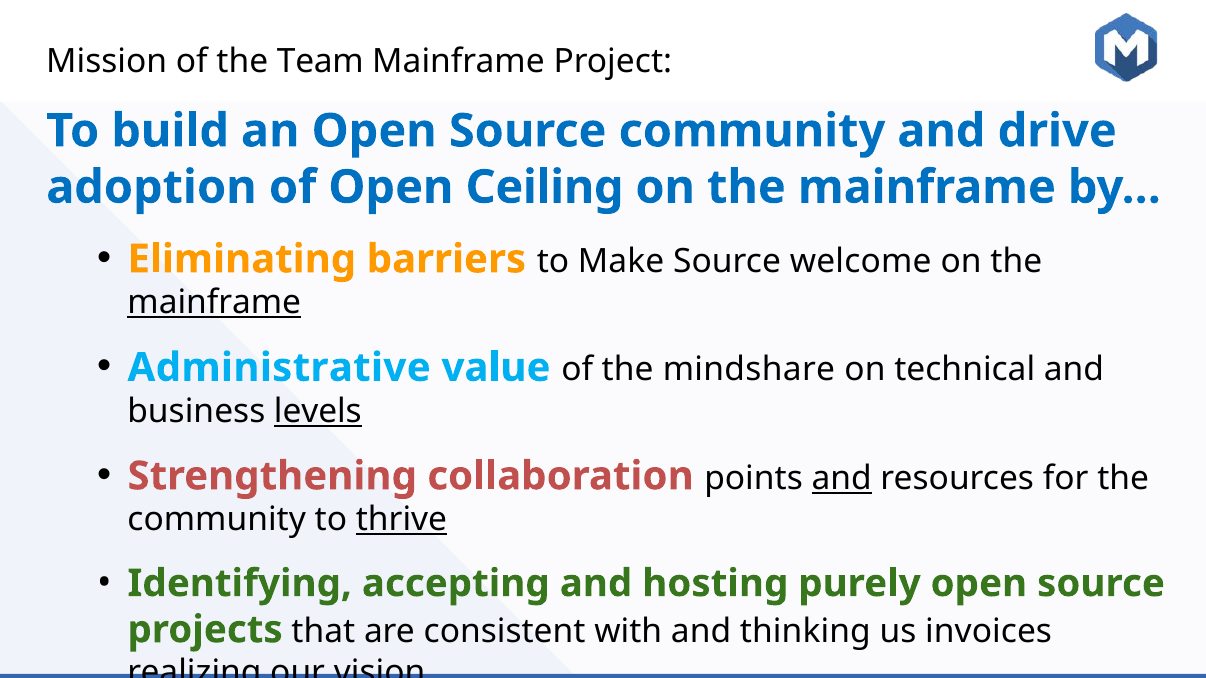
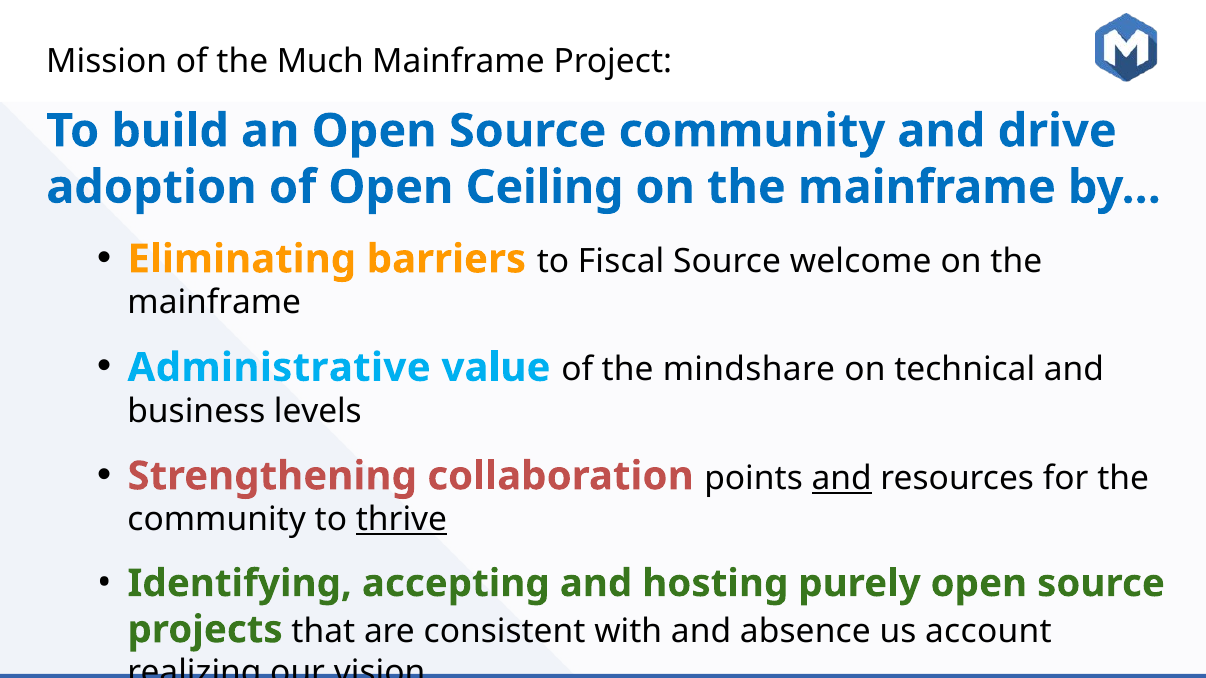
Team: Team -> Much
Make: Make -> Fiscal
mainframe at (214, 303) underline: present -> none
levels underline: present -> none
thinking: thinking -> absence
invoices: invoices -> account
